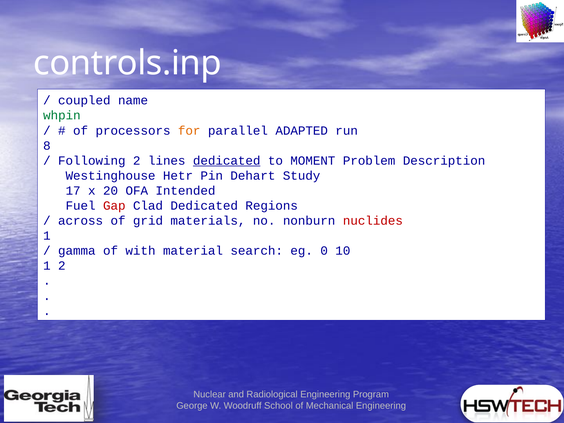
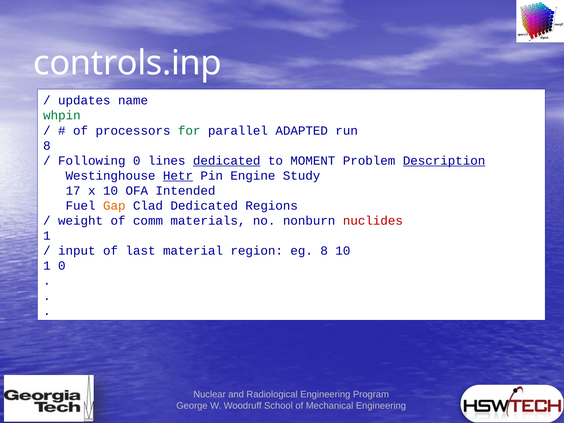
coupled: coupled -> updates
for colour: orange -> green
Following 2: 2 -> 0
Description underline: none -> present
Hetr underline: none -> present
Dehart: Dehart -> Engine
x 20: 20 -> 10
Gap colour: red -> orange
across: across -> weight
grid: grid -> comm
gamma: gamma -> input
with: with -> last
search: search -> region
eg 0: 0 -> 8
1 2: 2 -> 0
